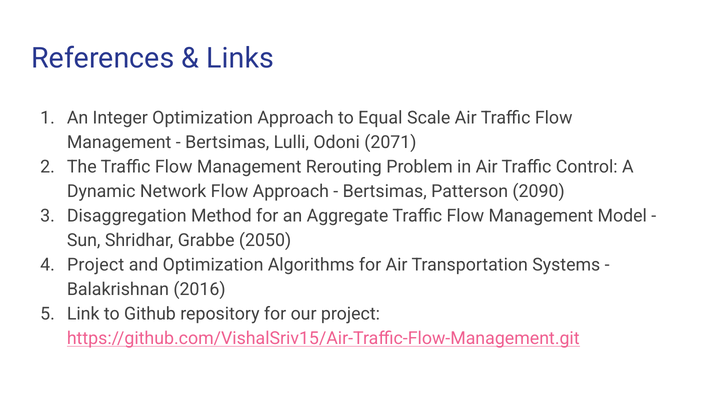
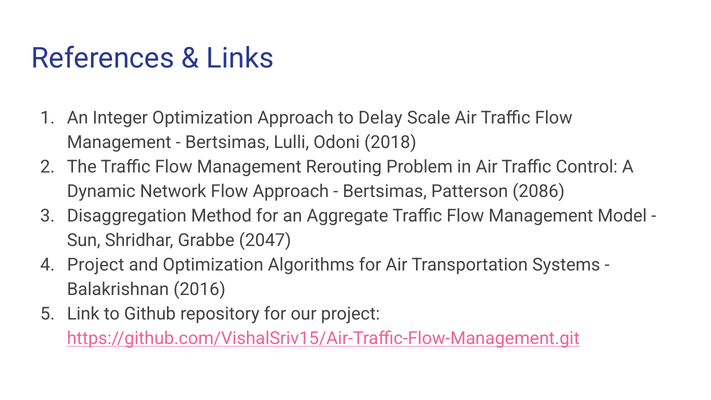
Equal: Equal -> Delay
2071: 2071 -> 2018
2090: 2090 -> 2086
2050: 2050 -> 2047
